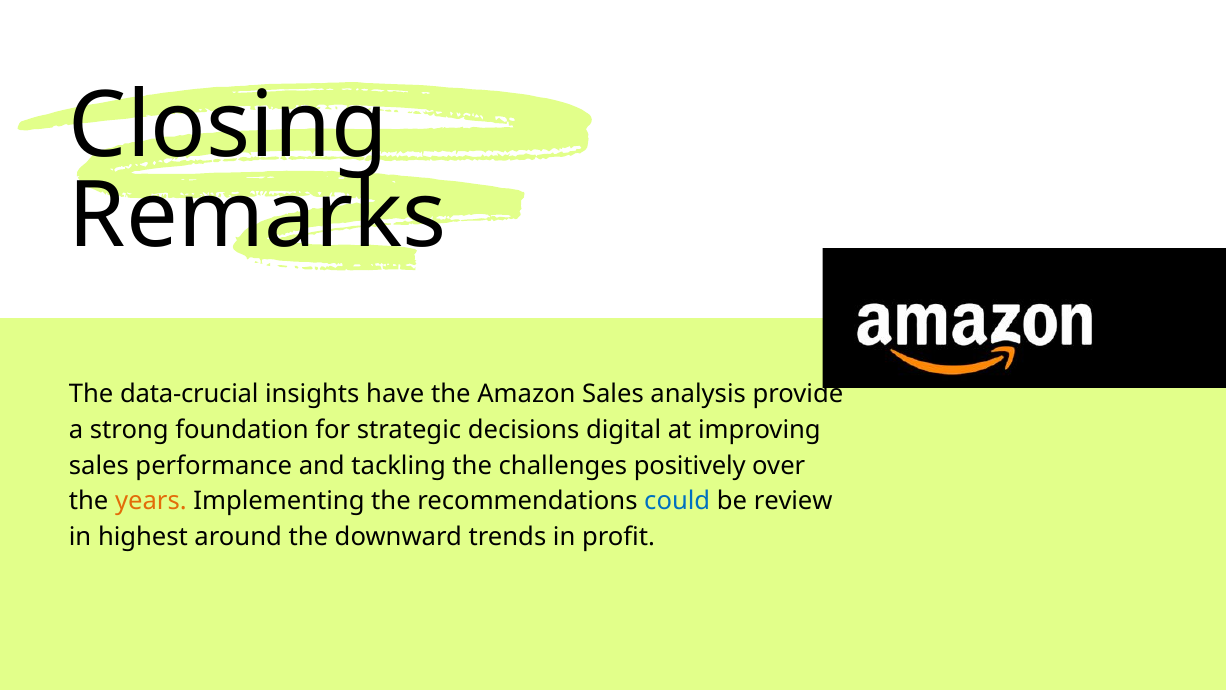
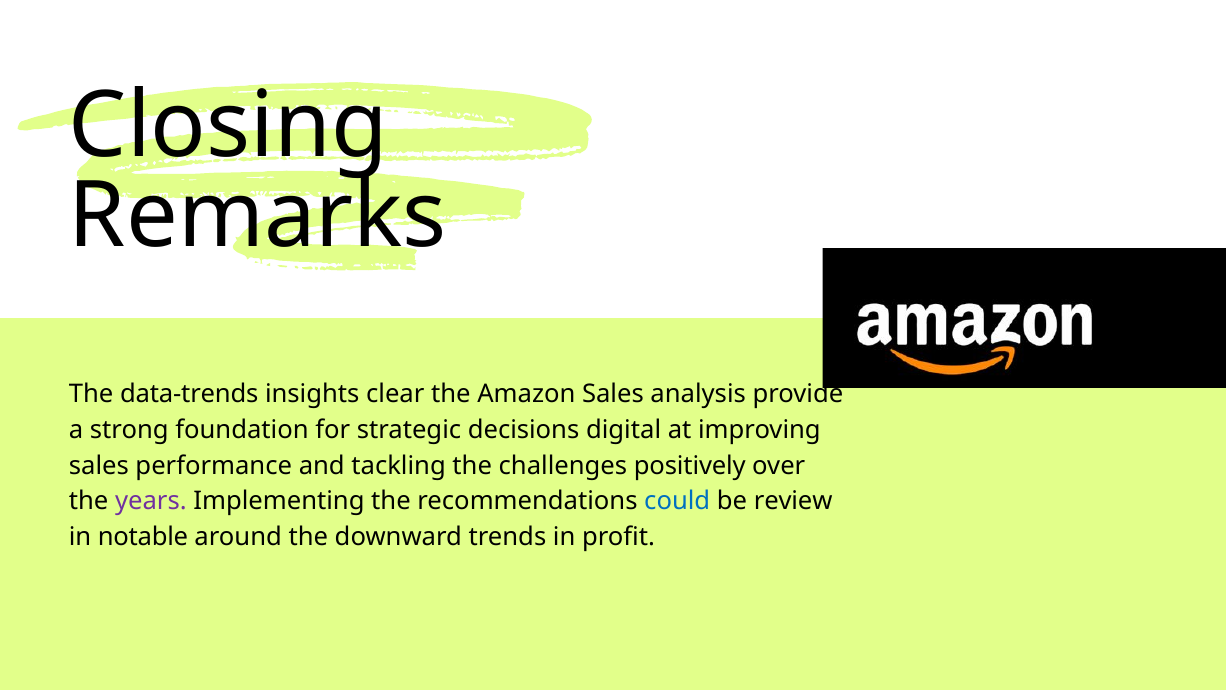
data-crucial: data-crucial -> data-trends
have: have -> clear
years colour: orange -> purple
highest: highest -> notable
